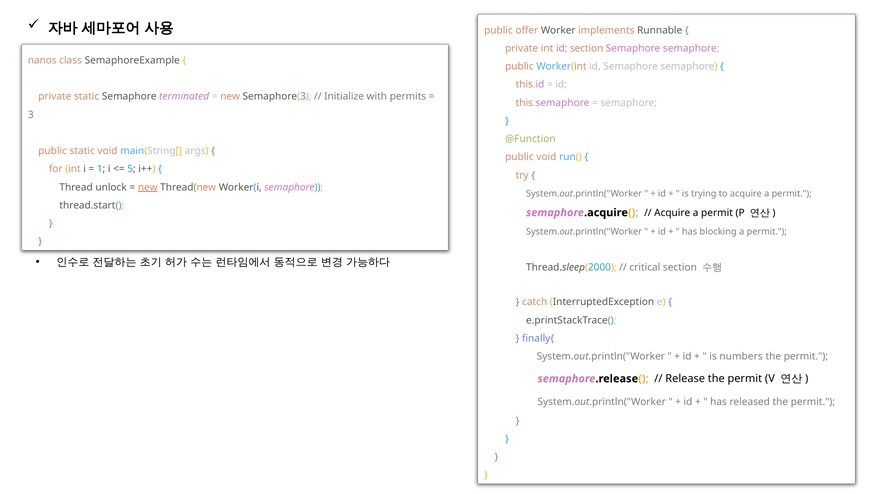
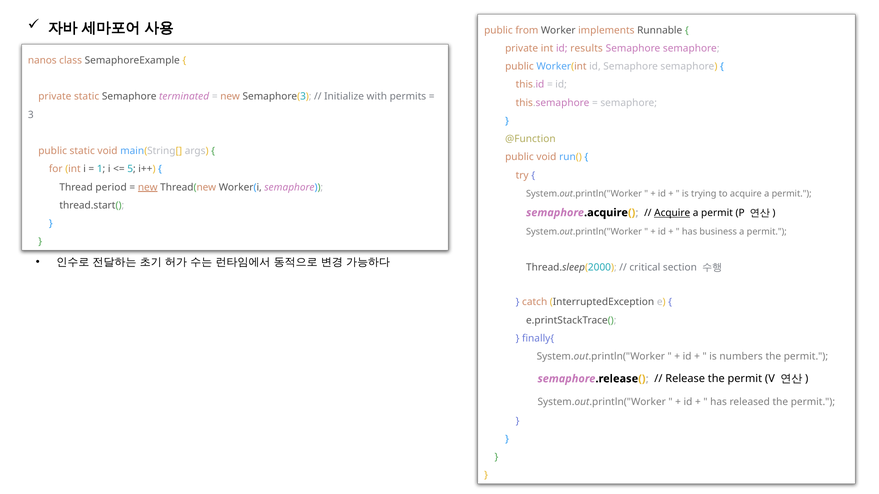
offer: offer -> from
id section: section -> results
unlock: unlock -> period
Acquire at (672, 213) underline: none -> present
blocking: blocking -> business
